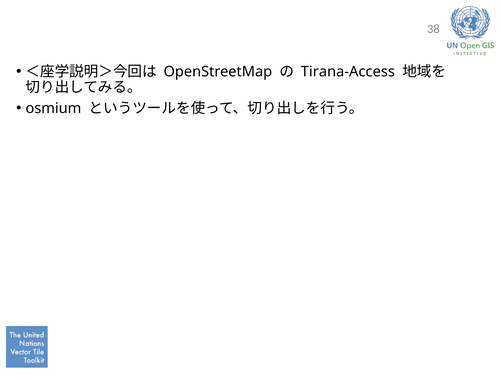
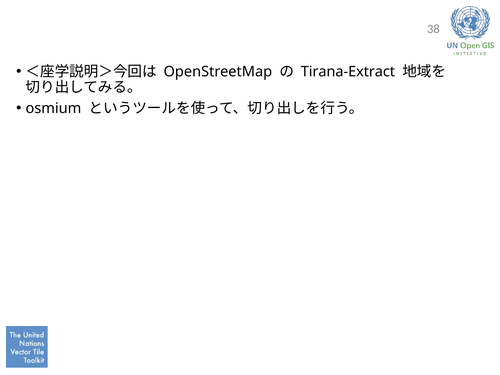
Tirana-Access: Tirana-Access -> Tirana-Extract
